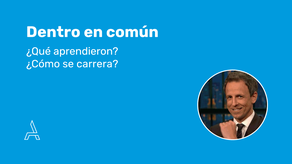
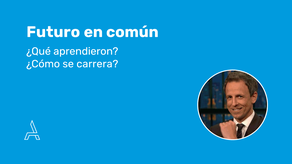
Dentro: Dentro -> Futuro
